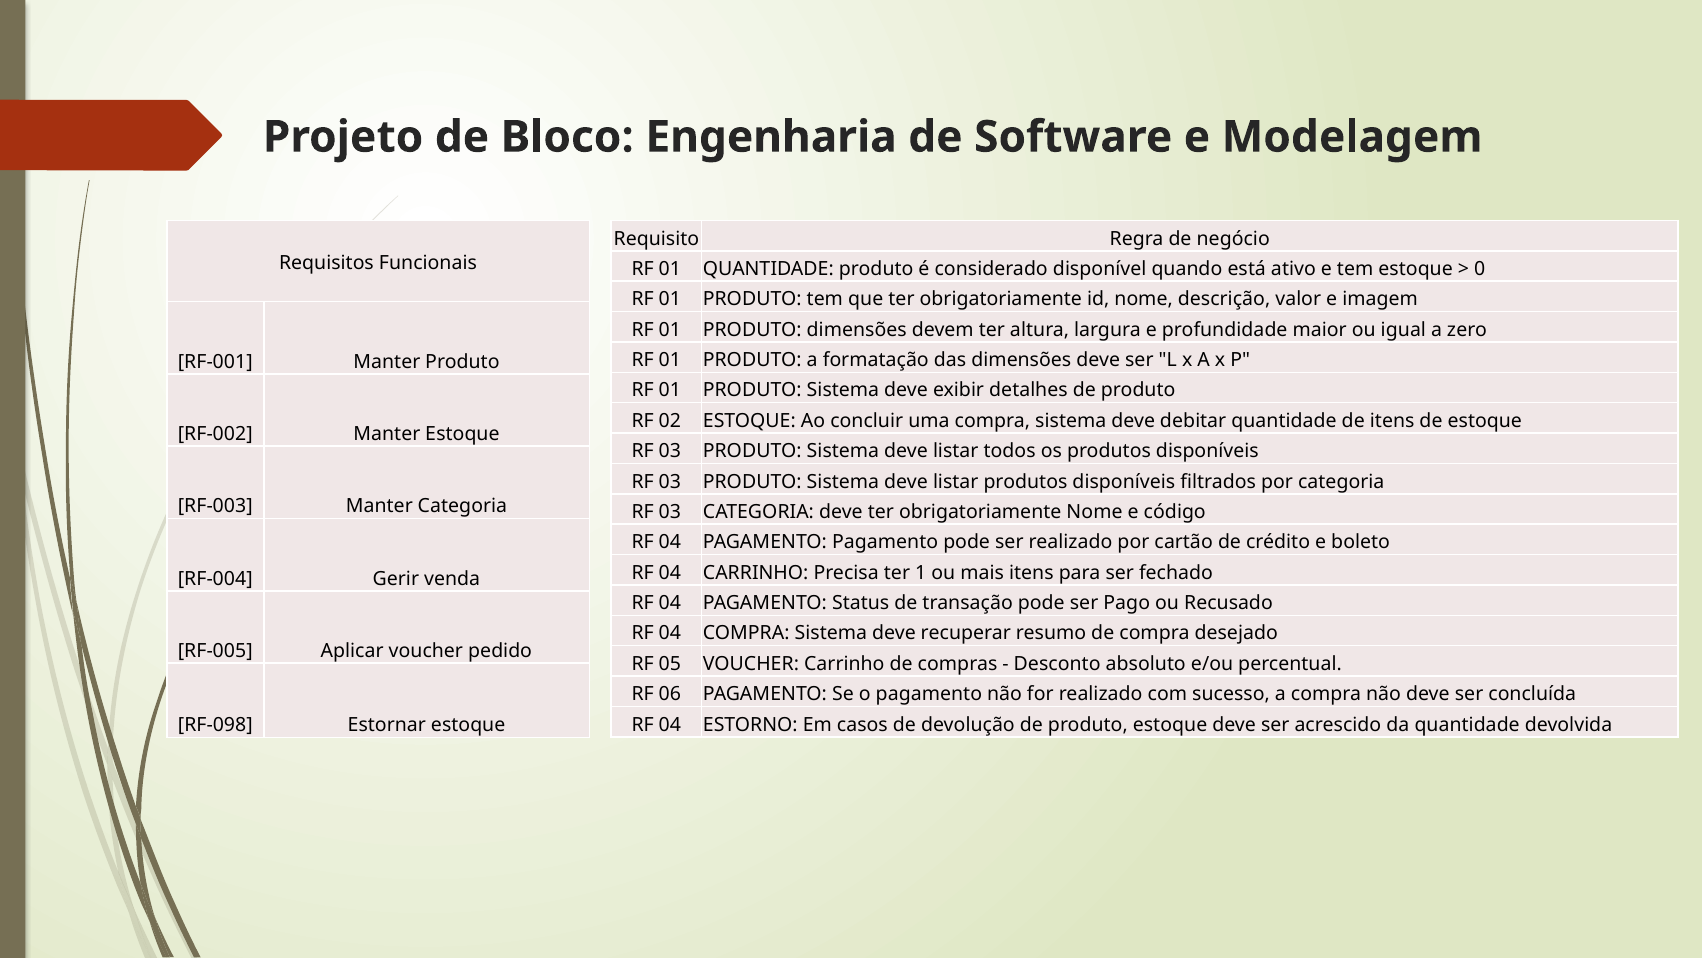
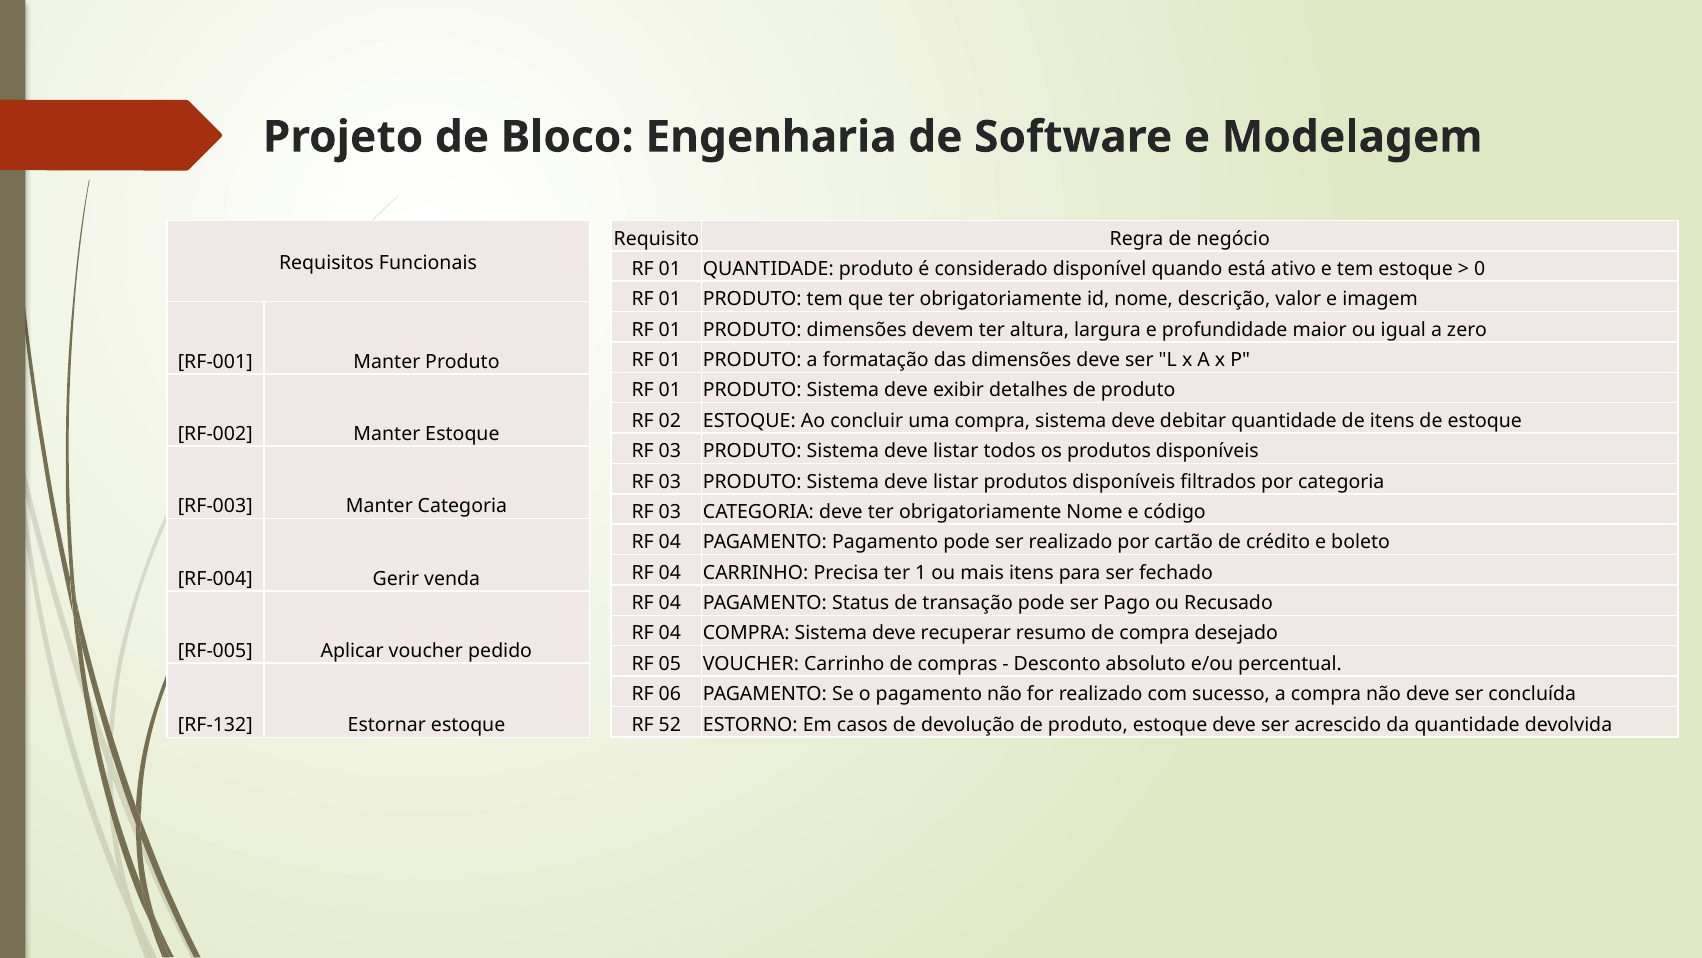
04 at (670, 724): 04 -> 52
RF-098: RF-098 -> RF-132
